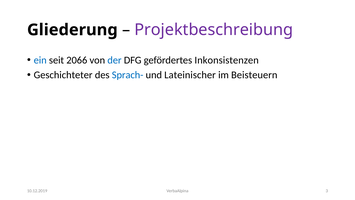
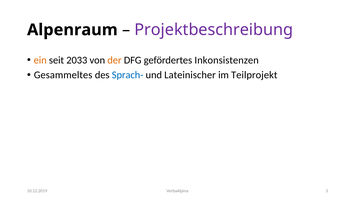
Gliederung: Gliederung -> Alpenraum
ein colour: blue -> orange
2066: 2066 -> 2033
der colour: blue -> orange
Geschichteter: Geschichteter -> Gesammeltes
Beisteuern: Beisteuern -> Teilprojekt
